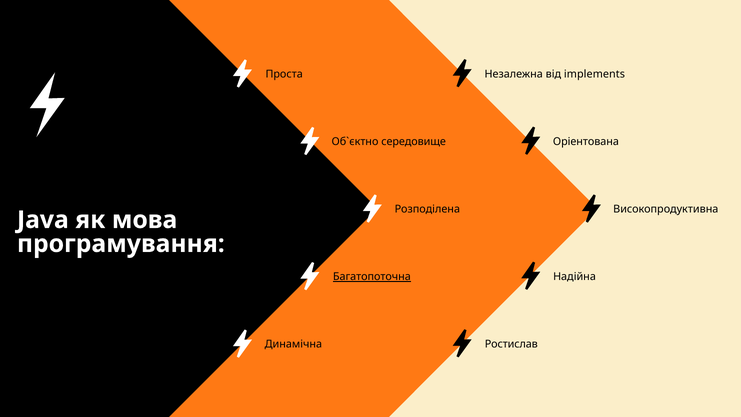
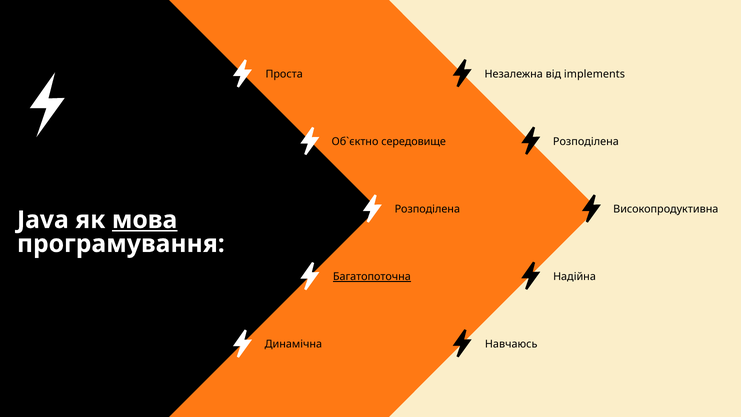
Оріентована at (586, 142): Оріентована -> Розподілена
мова underline: none -> present
Ростислав: Ростислав -> Навчаюсь
